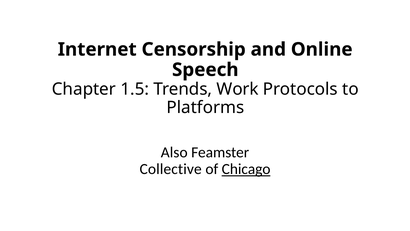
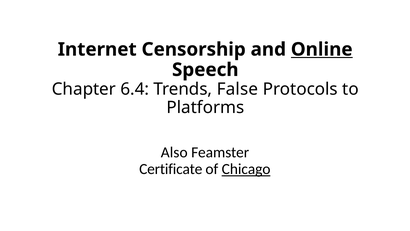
Online underline: none -> present
1.5: 1.5 -> 6.4
Work: Work -> False
Collective: Collective -> Certificate
